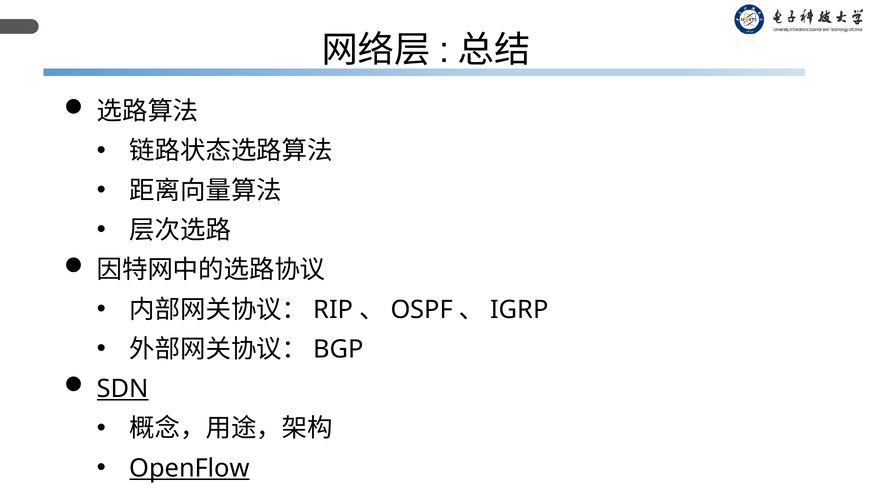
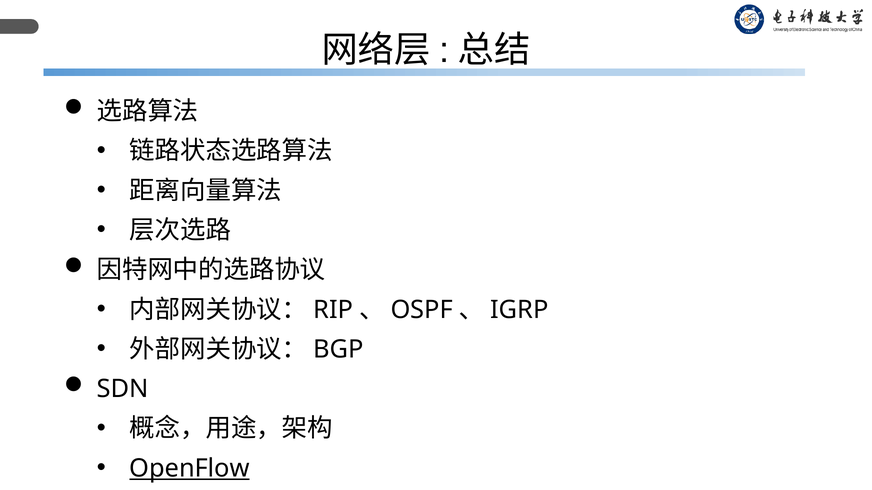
SDN underline: present -> none
